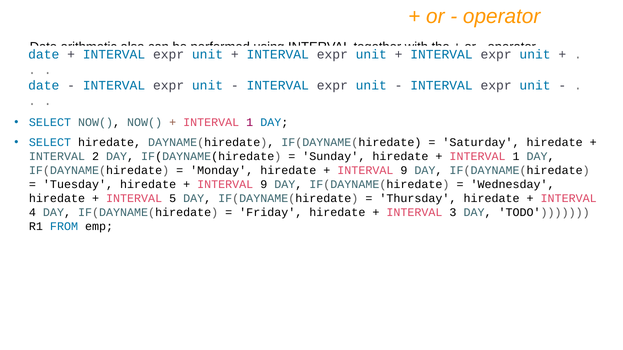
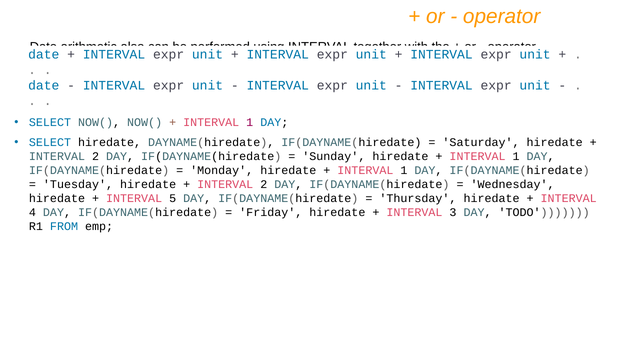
9 at (404, 171): 9 -> 1
9 at (264, 185): 9 -> 2
